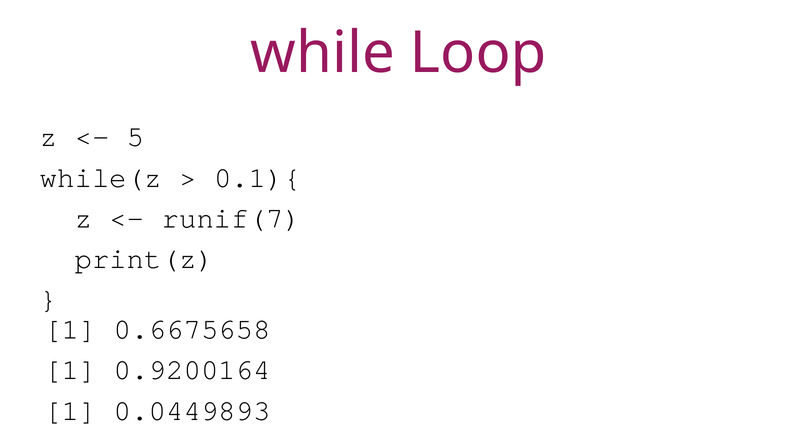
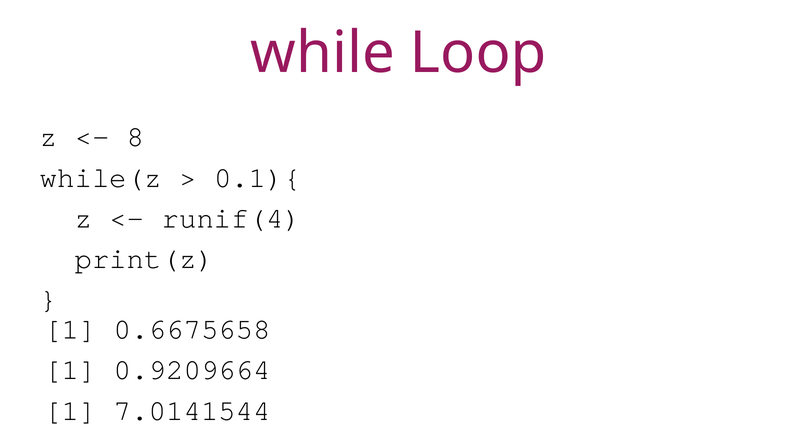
5: 5 -> 8
runif(7: runif(7 -> runif(4
0.9200164: 0.9200164 -> 0.9209664
0.0449893: 0.0449893 -> 7.0141544
